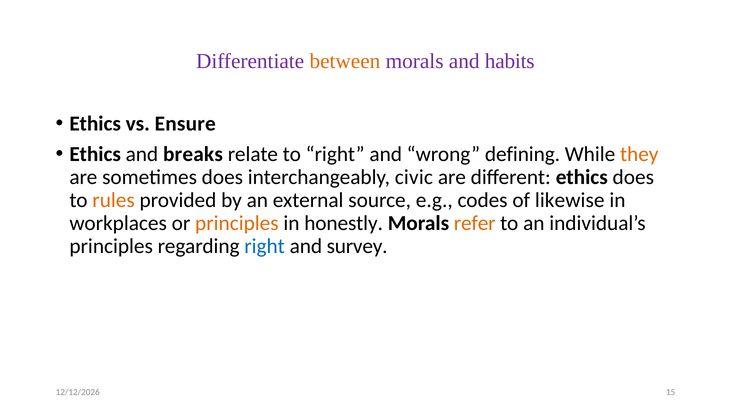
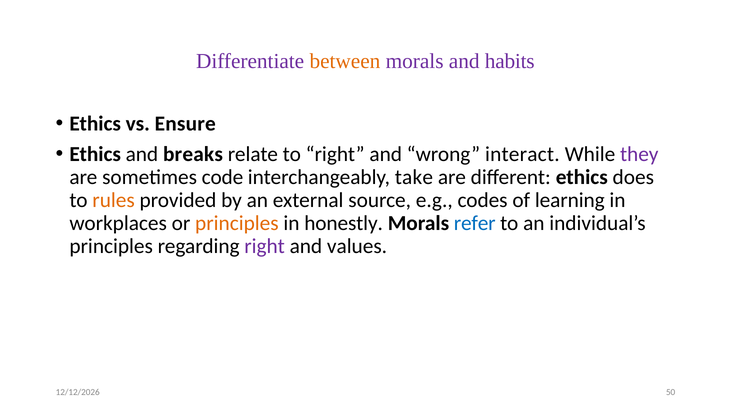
defining: defining -> interact
they colour: orange -> purple
sometimes does: does -> code
civic: civic -> take
likewise: likewise -> learning
refer colour: orange -> blue
right at (265, 246) colour: blue -> purple
survey: survey -> values
15: 15 -> 50
